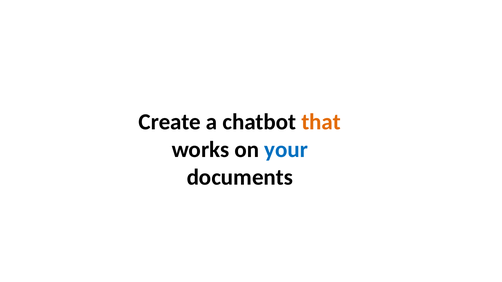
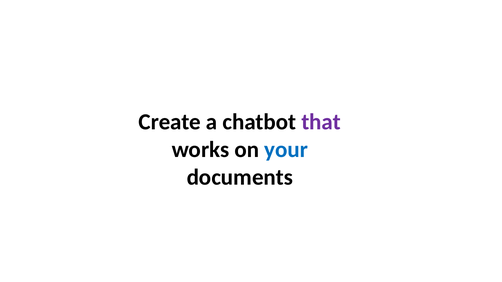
that colour: orange -> purple
